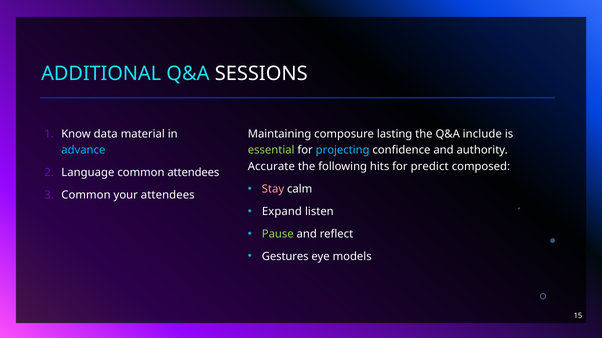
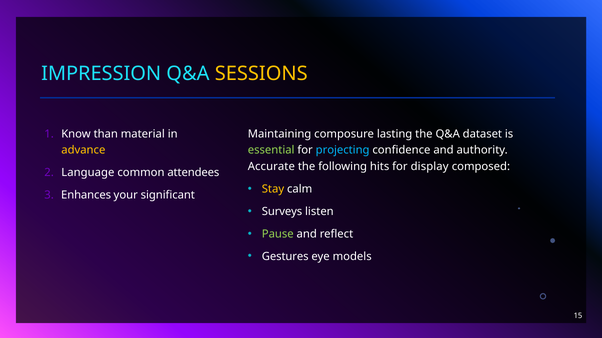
ADDITIONAL: ADDITIONAL -> IMPRESSION
SESSIONS colour: white -> yellow
data: data -> than
include: include -> dataset
advance colour: light blue -> yellow
predict: predict -> display
Stay colour: pink -> yellow
Common at (86, 196): Common -> Enhances
your attendees: attendees -> significant
Expand: Expand -> Surveys
